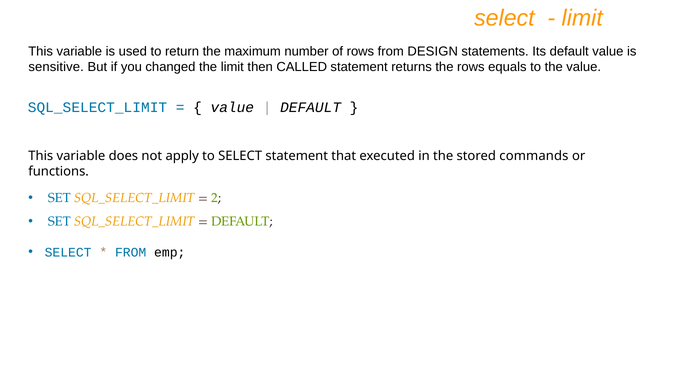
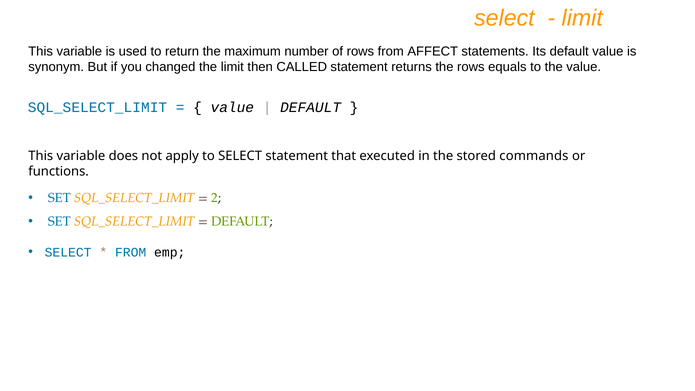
DESIGN: DESIGN -> AFFECT
sensitive: sensitive -> synonym
